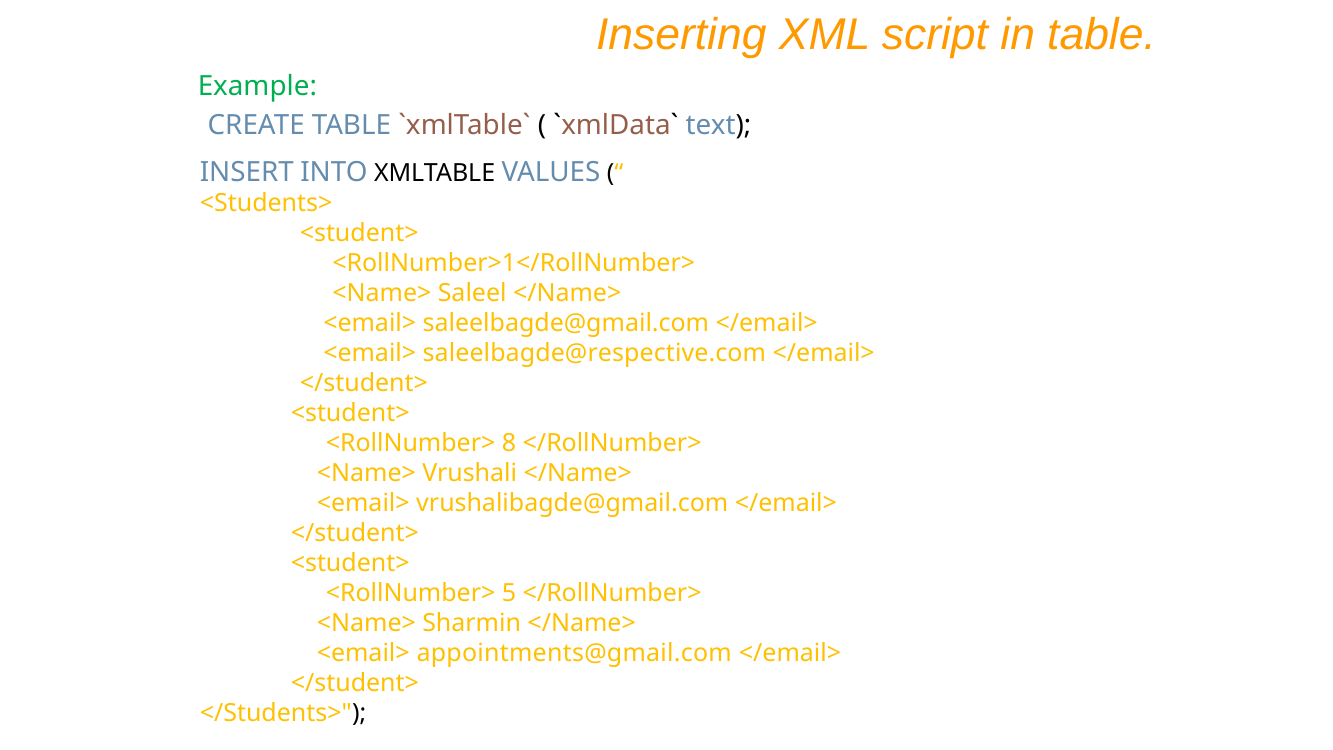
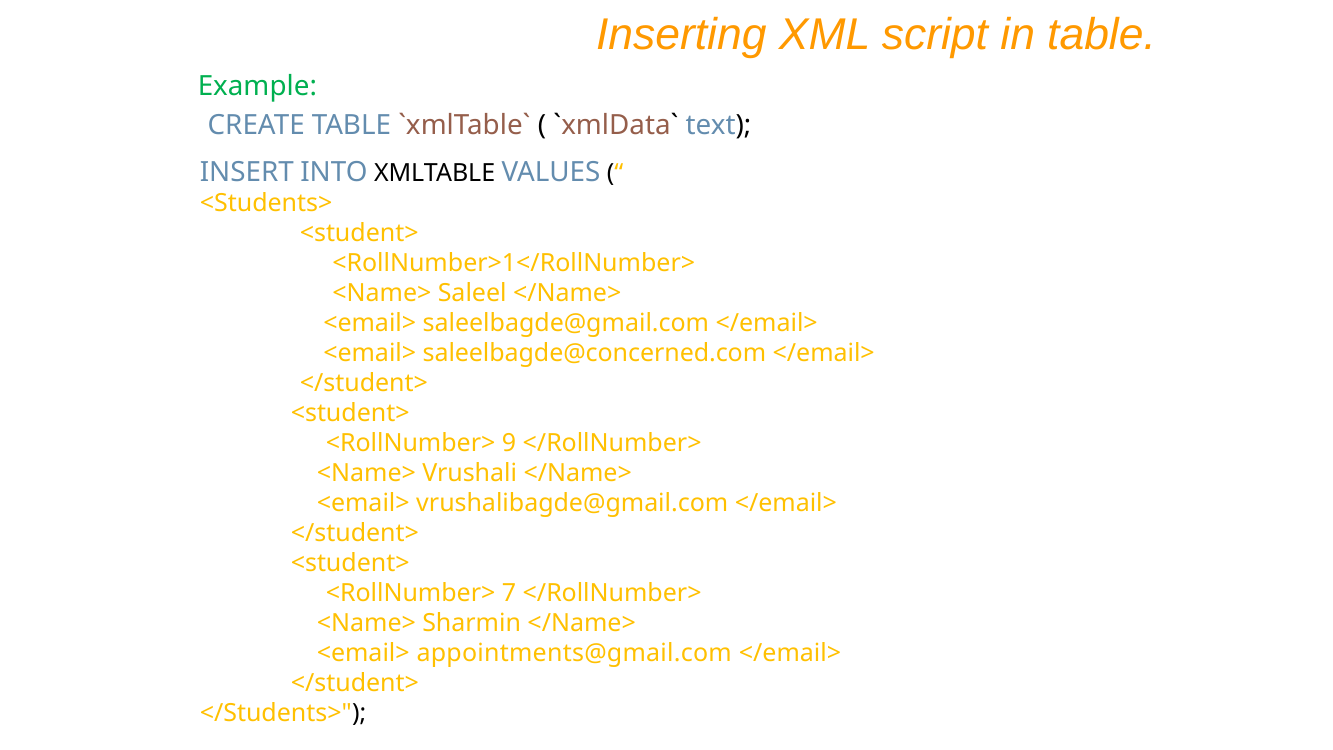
saleelbagde@respective.com: saleelbagde@respective.com -> saleelbagde@concerned.com
8: 8 -> 9
5: 5 -> 7
